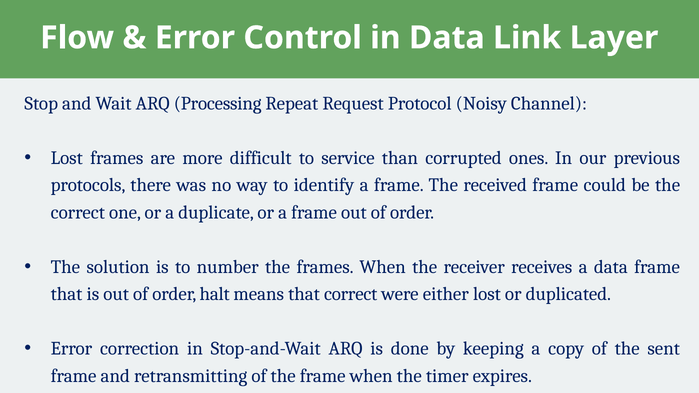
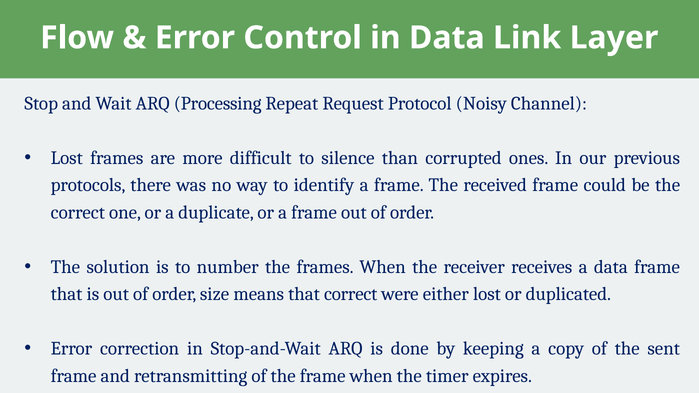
service: service -> silence
halt: halt -> size
